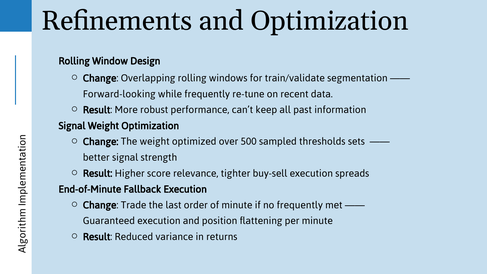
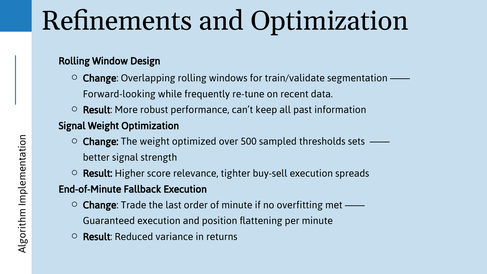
no frequently: frequently -> overfitting
